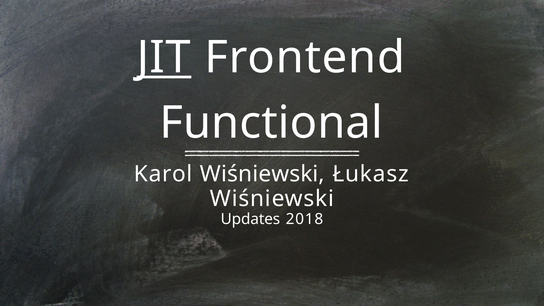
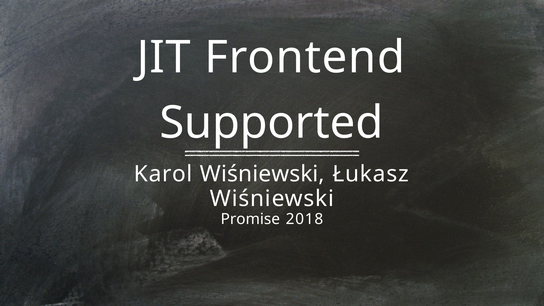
JIT underline: present -> none
Functional: Functional -> Supported
Updates: Updates -> Promise
